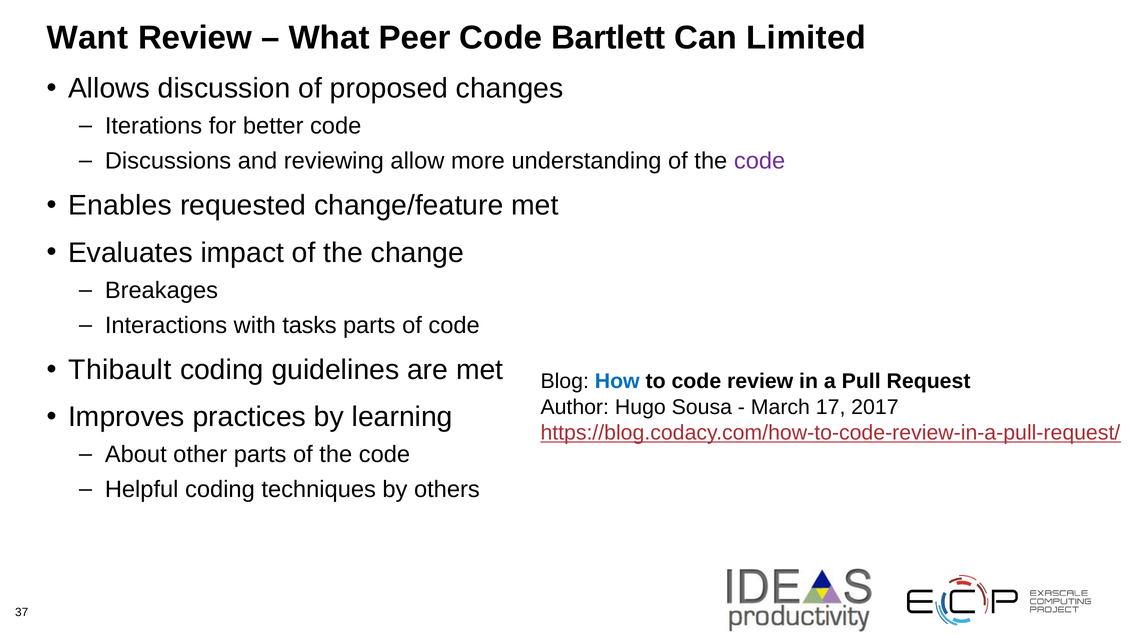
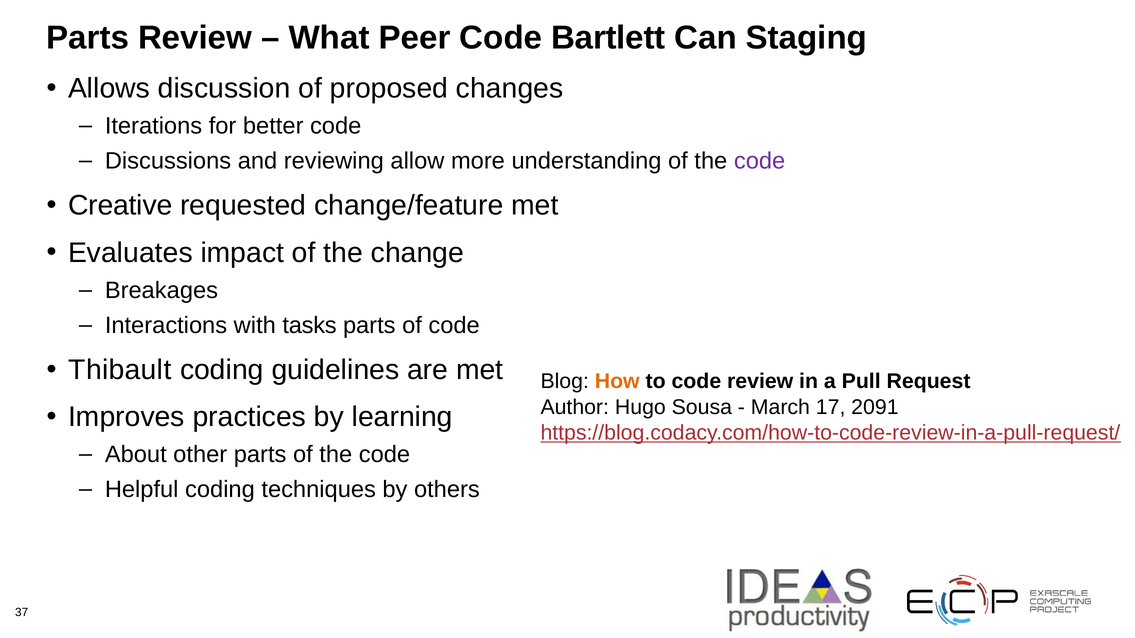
Want at (87, 38): Want -> Parts
Limited: Limited -> Staging
Enables: Enables -> Creative
How colour: blue -> orange
2017: 2017 -> 2091
